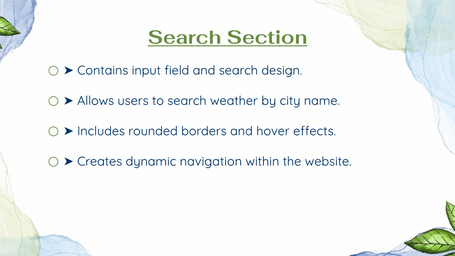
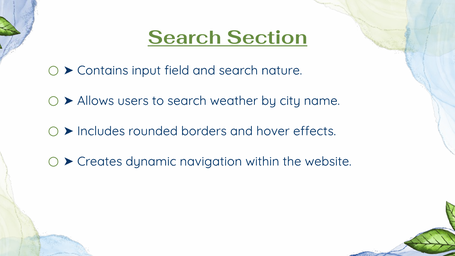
design: design -> nature
